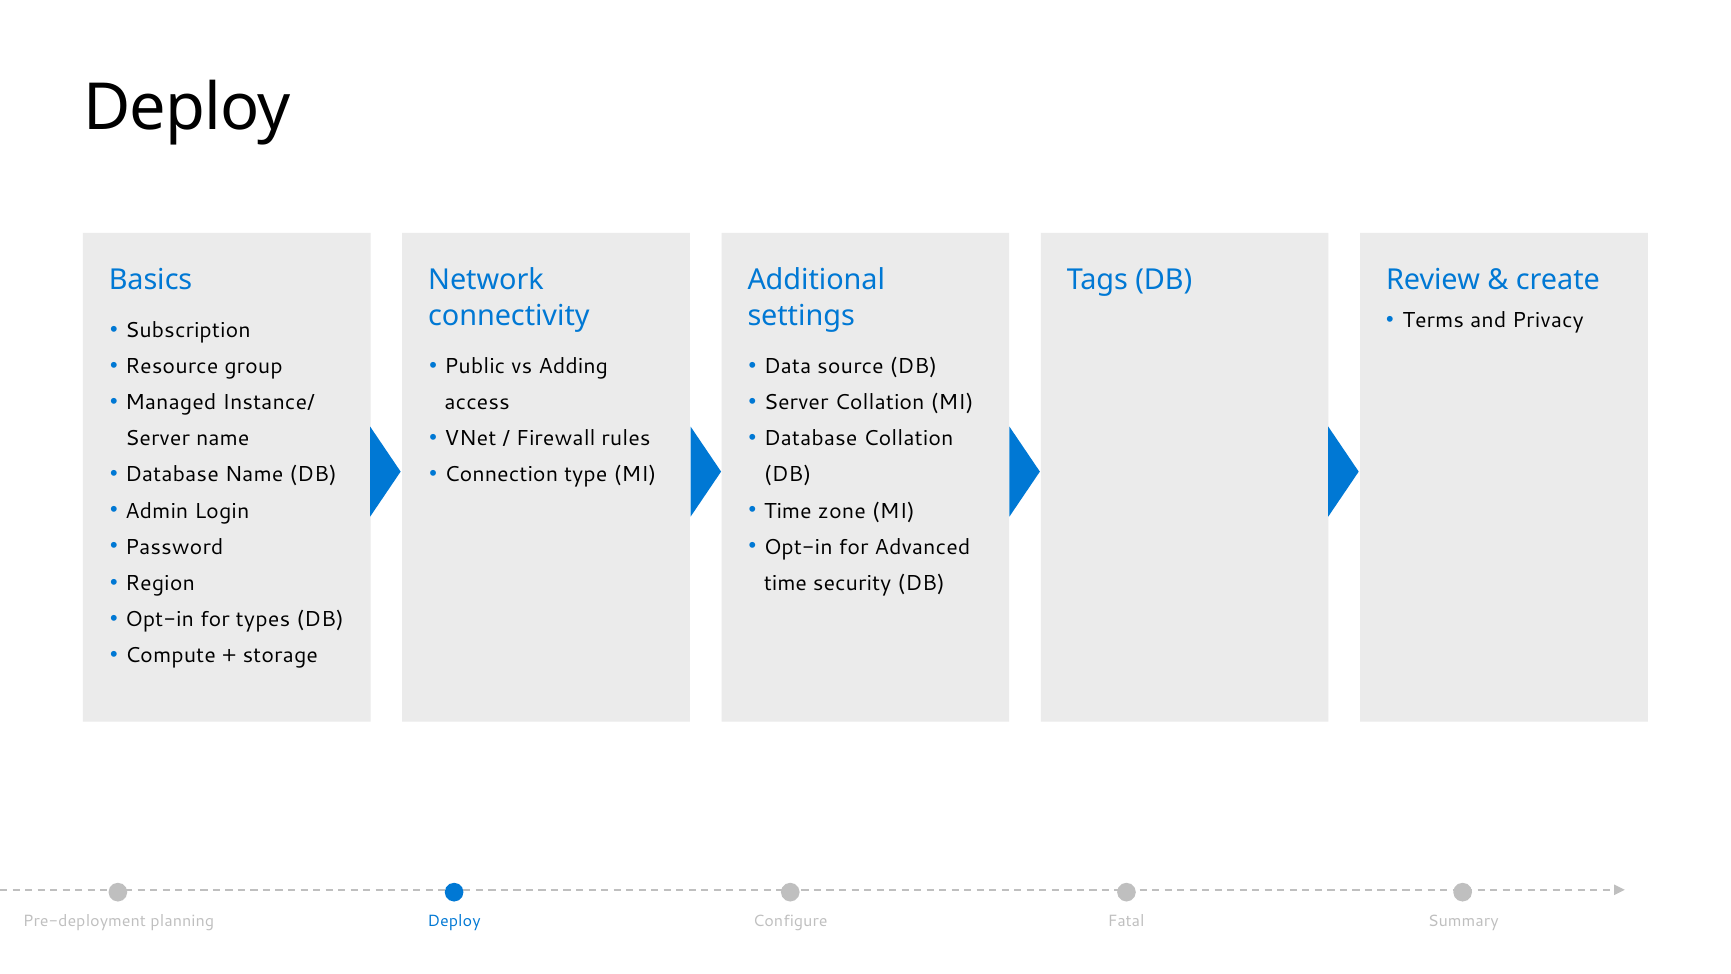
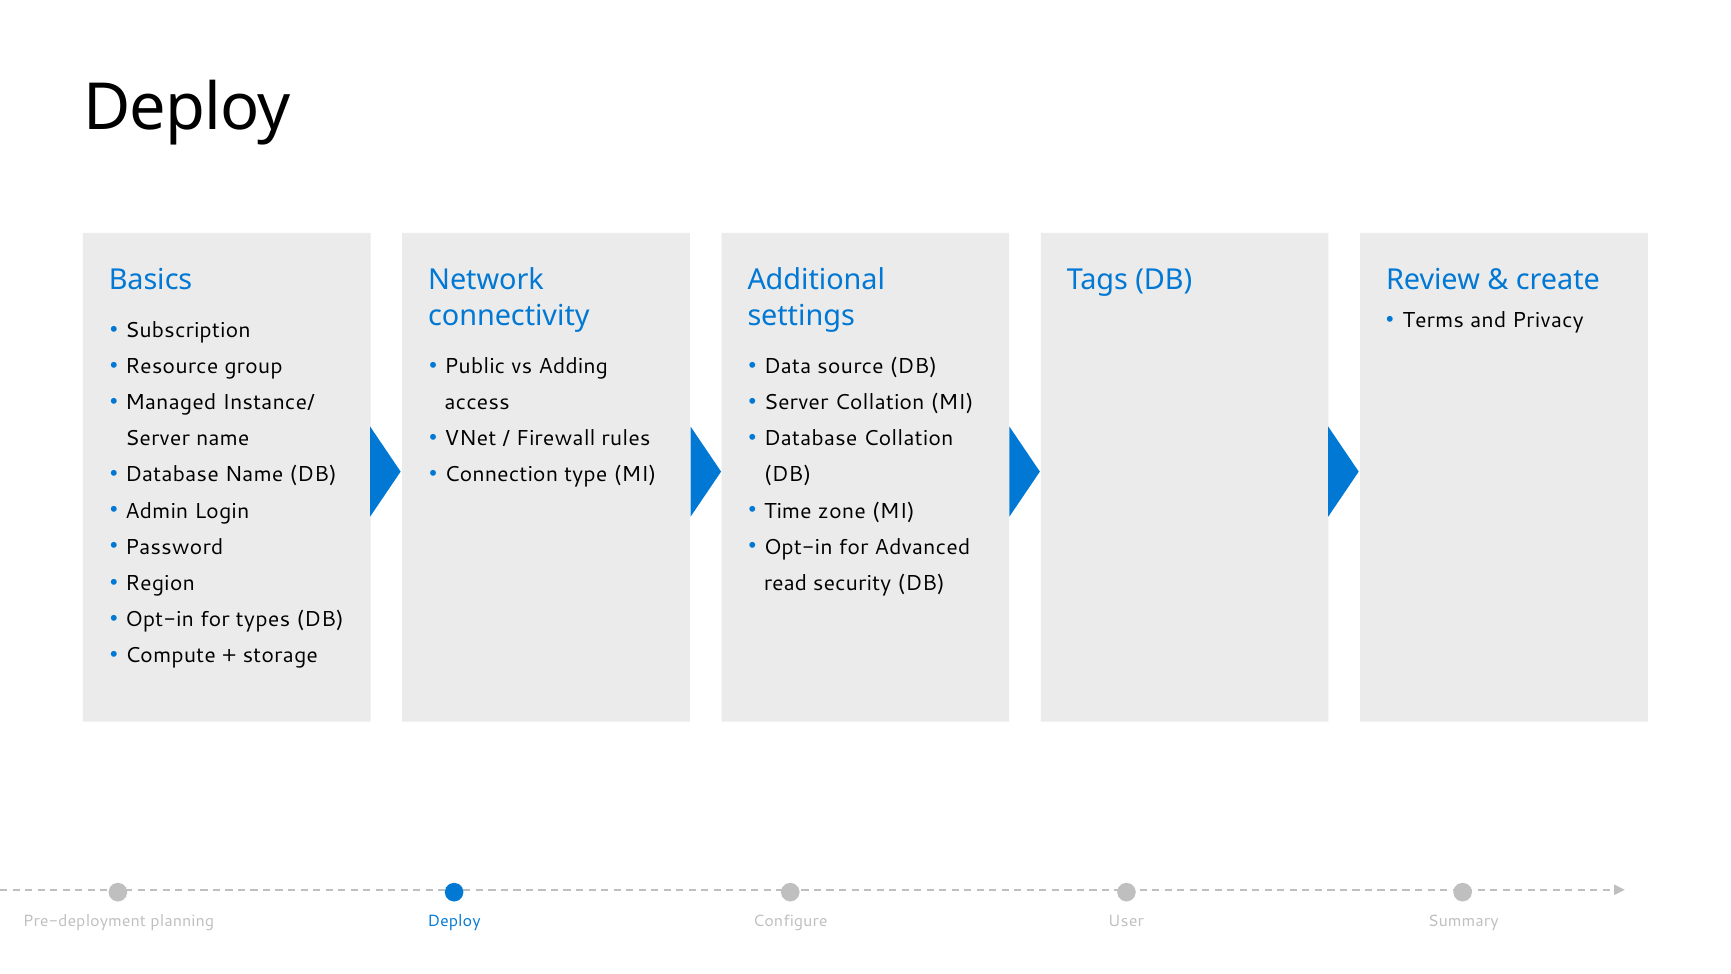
time at (785, 583): time -> read
Fatal: Fatal -> User
